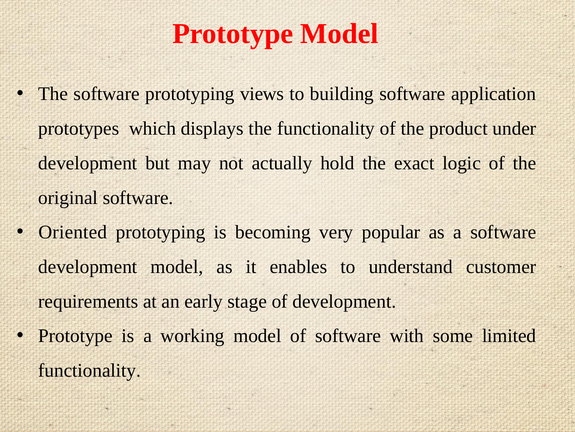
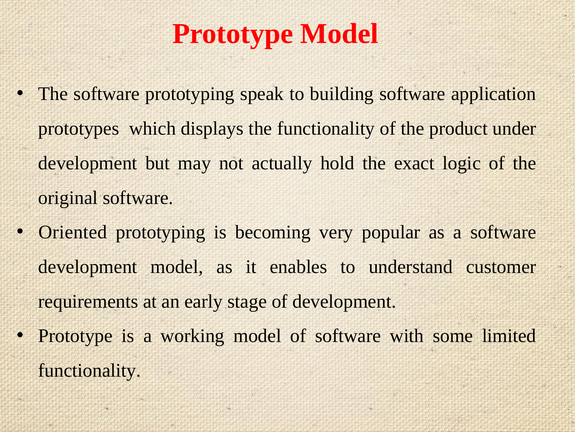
views: views -> speak
